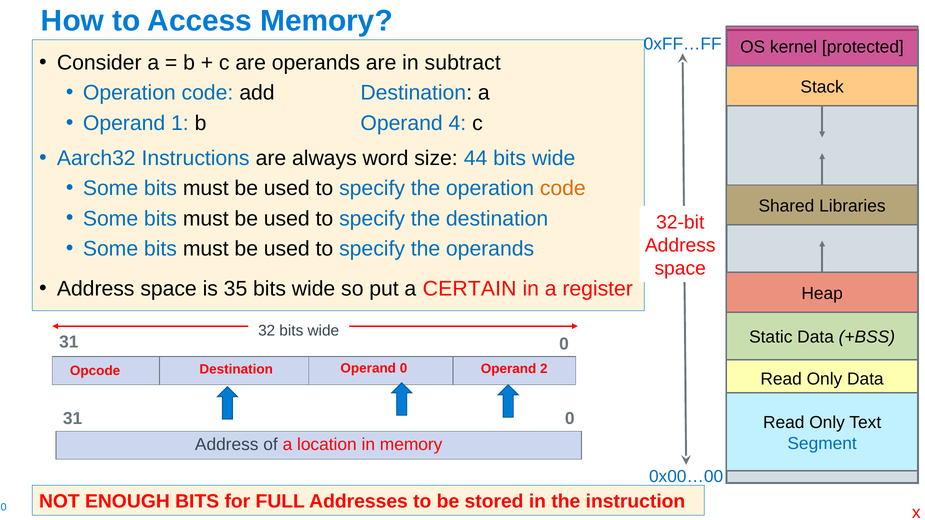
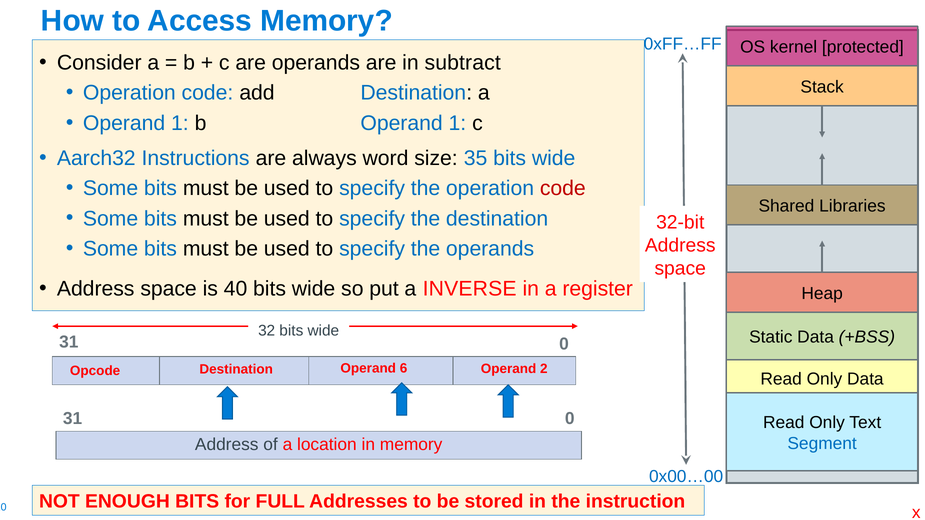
b Operand 4: 4 -> 1
44: 44 -> 35
code at (563, 189) colour: orange -> red
35: 35 -> 40
CERTAIN: CERTAIN -> INVERSE
Operand 0: 0 -> 6
